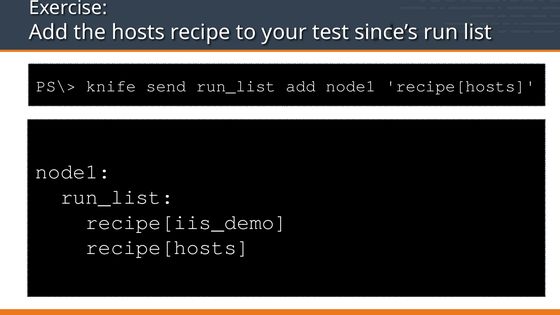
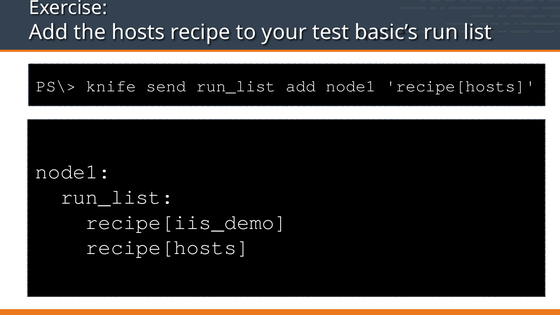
since’s: since’s -> basic’s
